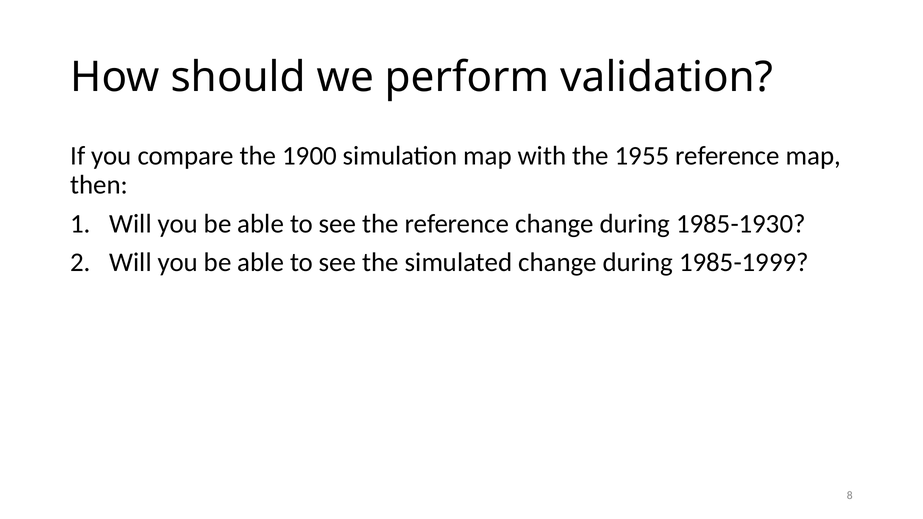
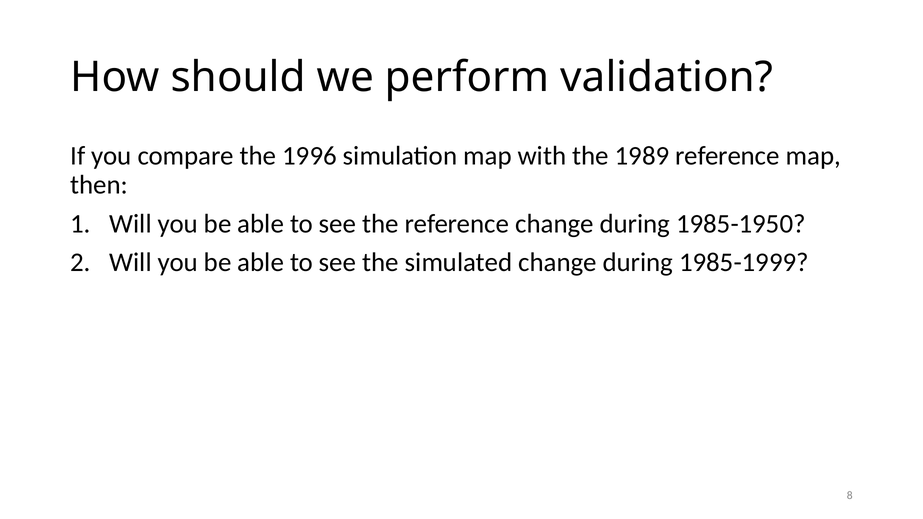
1900: 1900 -> 1996
1955: 1955 -> 1989
1985-1930: 1985-1930 -> 1985-1950
